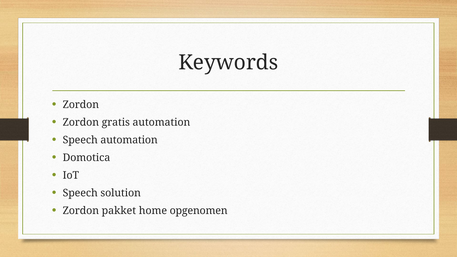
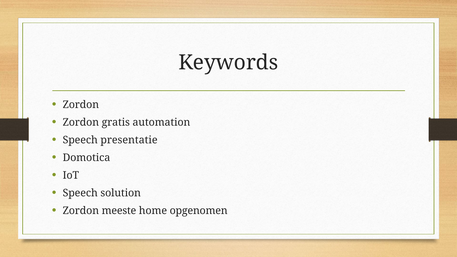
Speech automation: automation -> presentatie
pakket: pakket -> meeste
